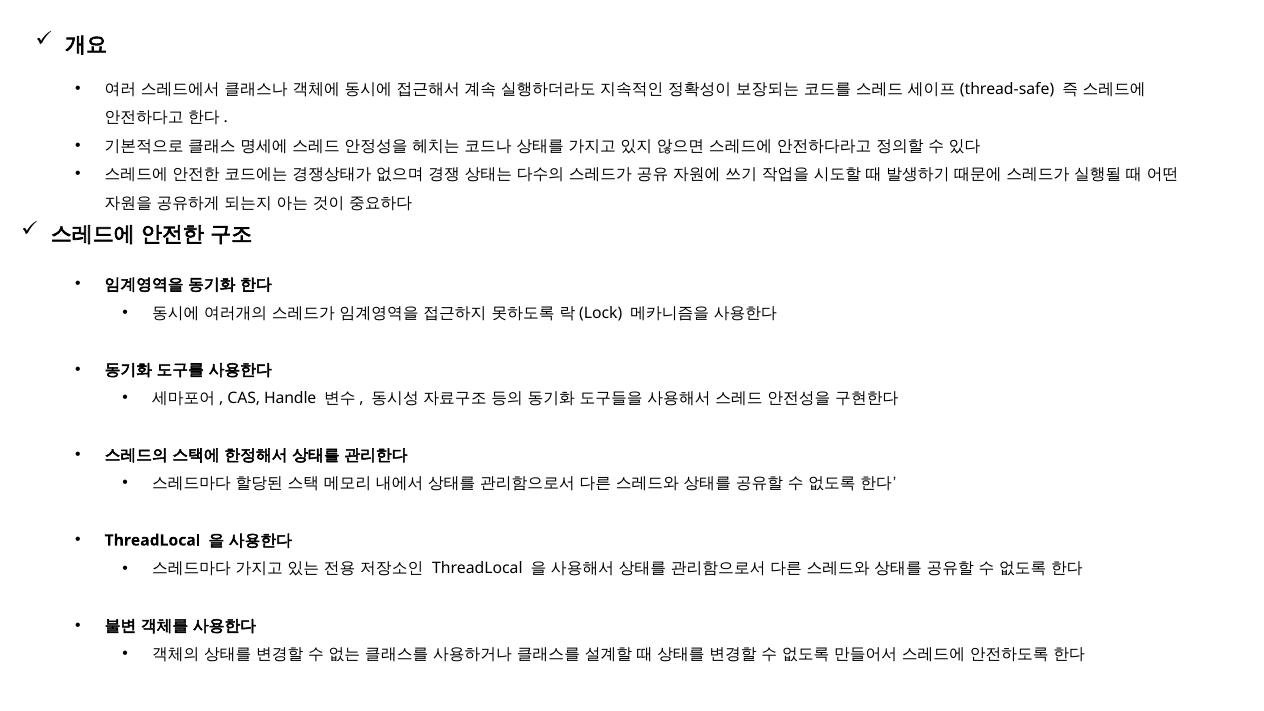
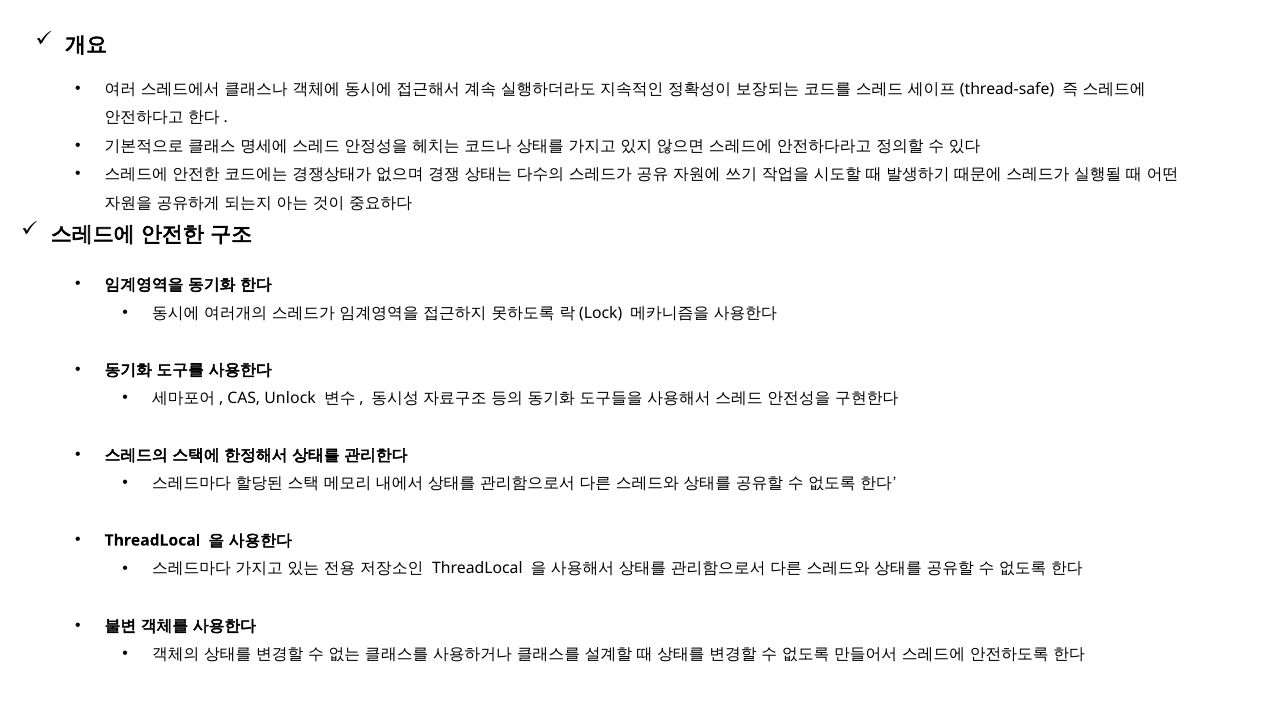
Handle: Handle -> Unlock
